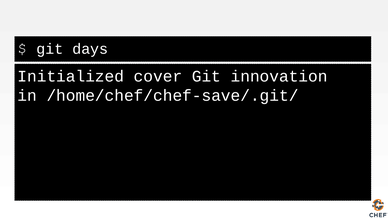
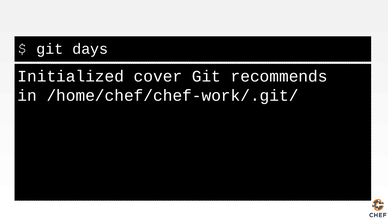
innovation: innovation -> recommends
/home/chef/chef-save/.git/: /home/chef/chef-save/.git/ -> /home/chef/chef-work/.git/
